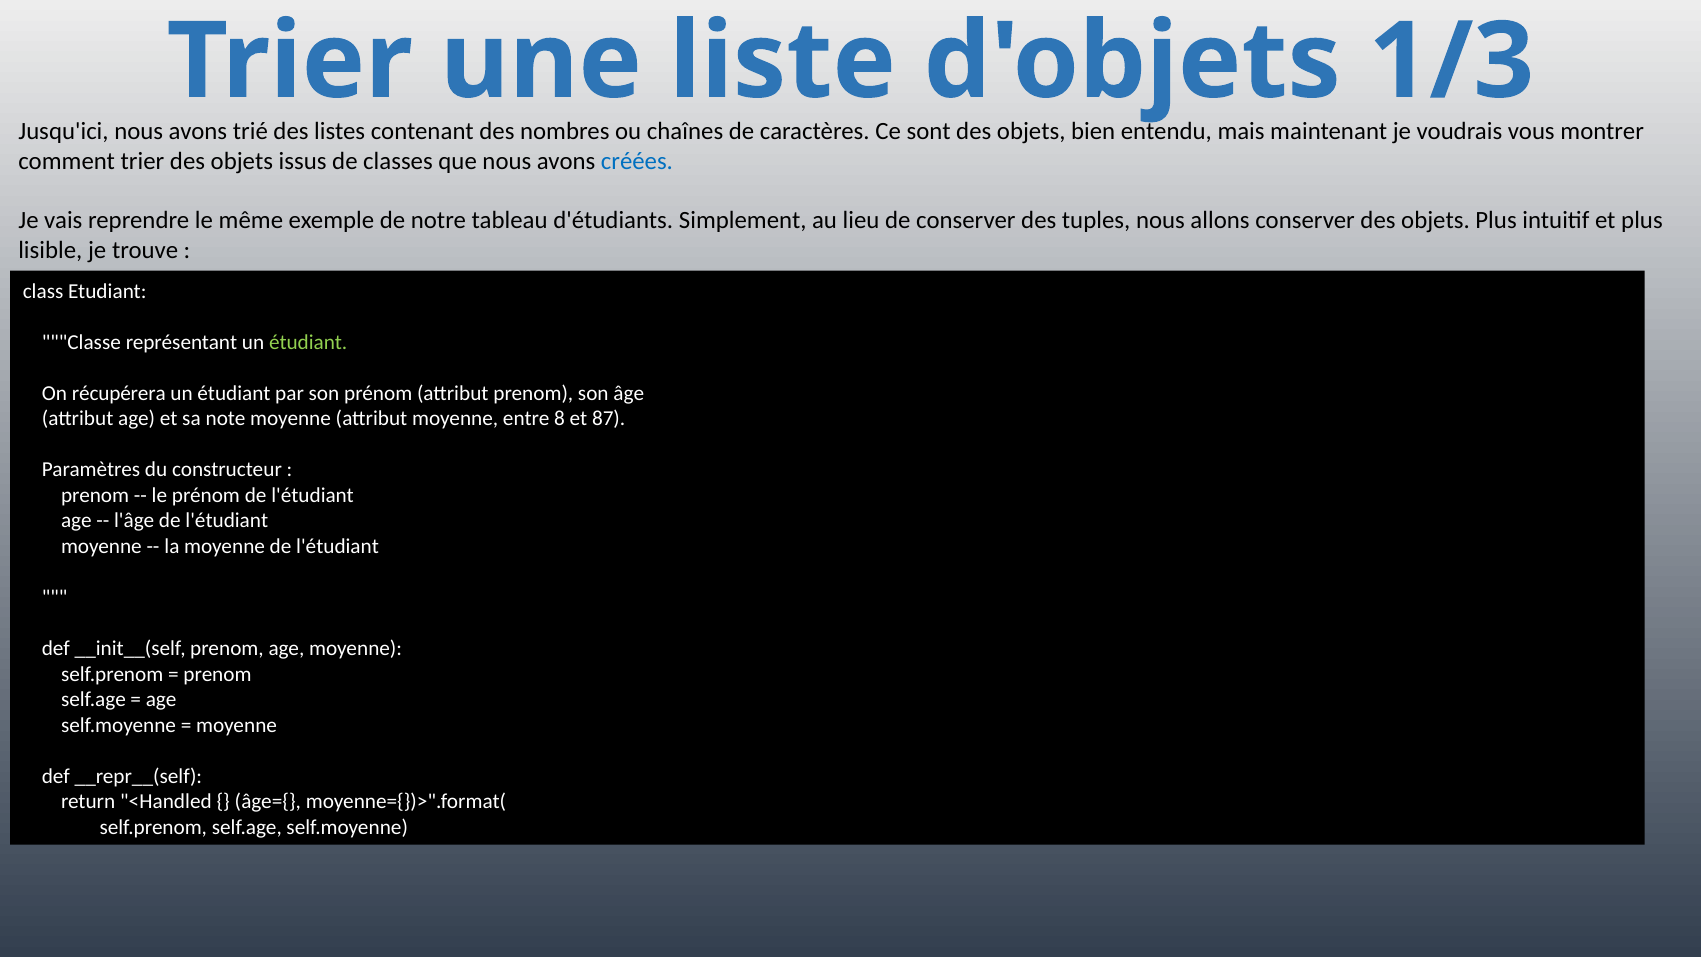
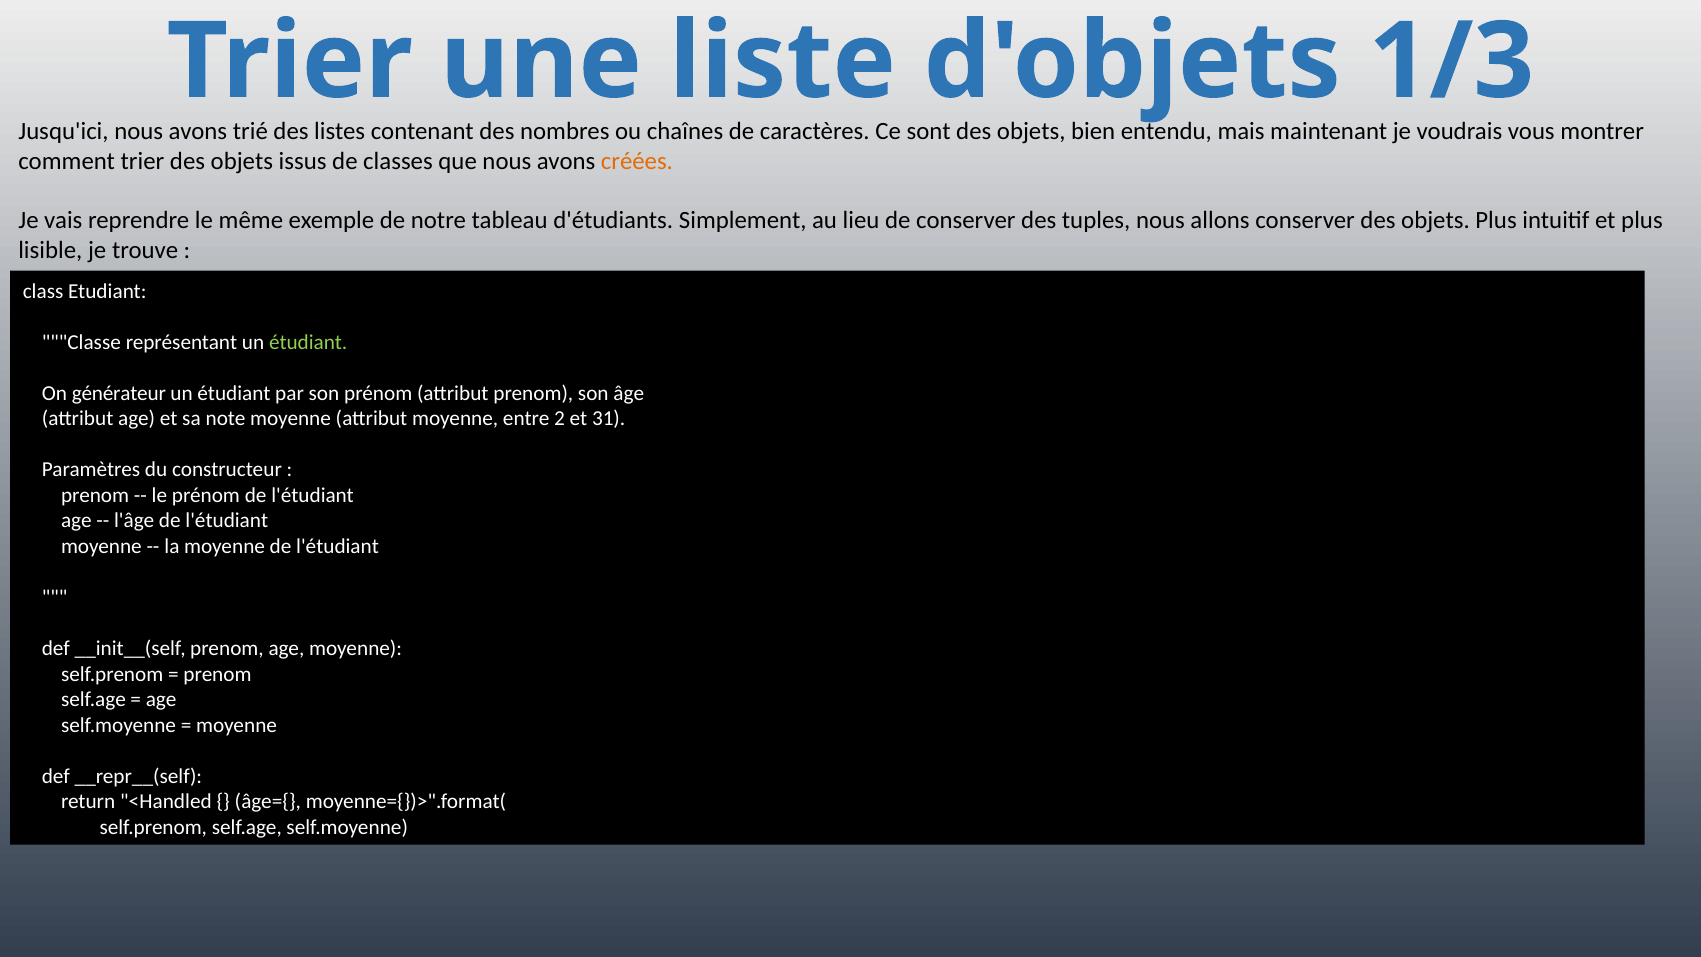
créées colour: blue -> orange
récupérera: récupérera -> générateur
8: 8 -> 2
87: 87 -> 31
